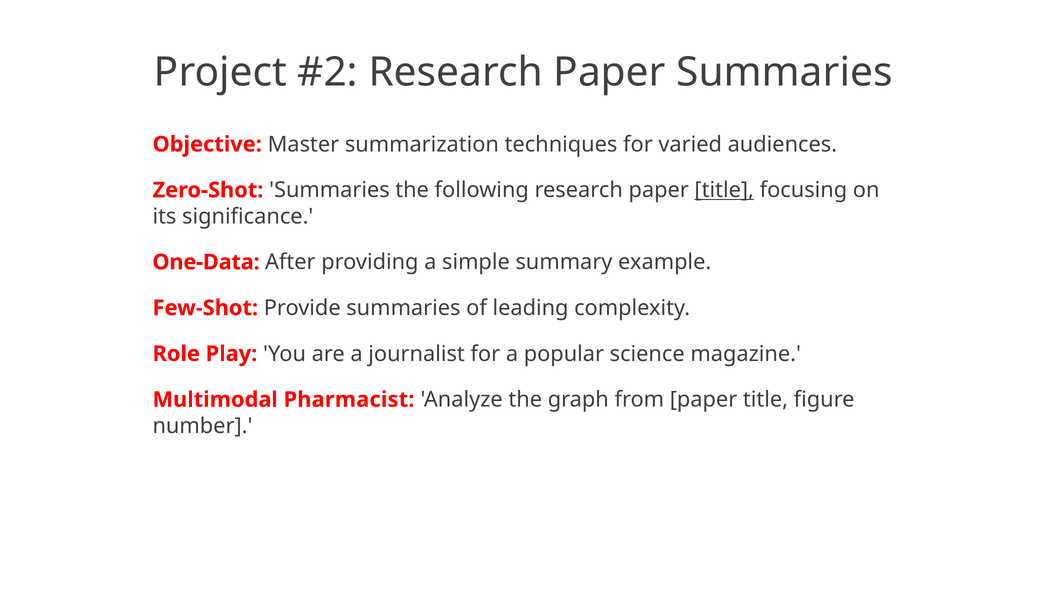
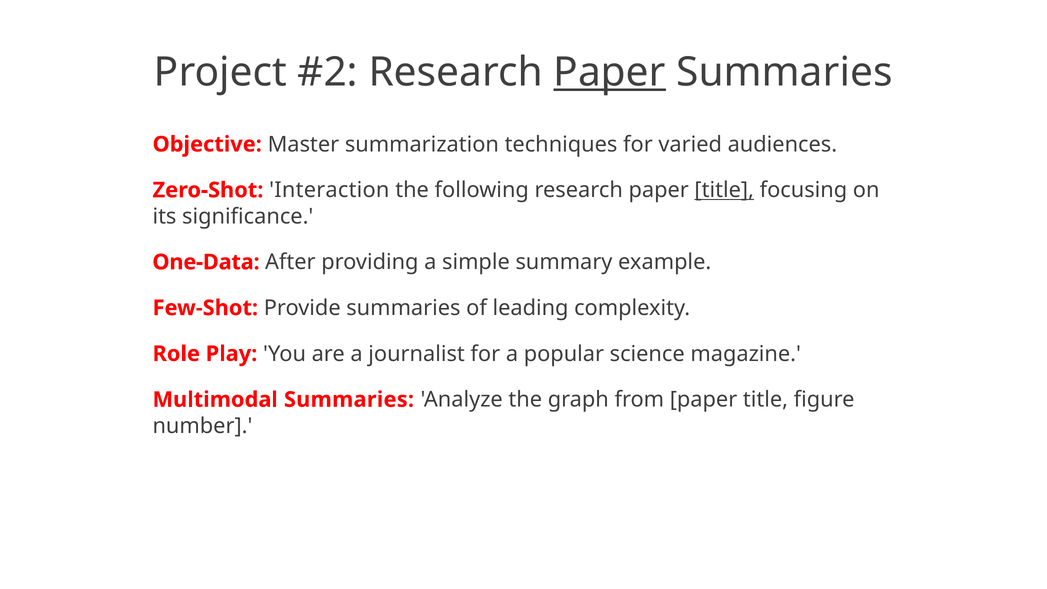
Paper at (610, 72) underline: none -> present
Zero-Shot Summaries: Summaries -> Interaction
Multimodal Pharmacist: Pharmacist -> Summaries
